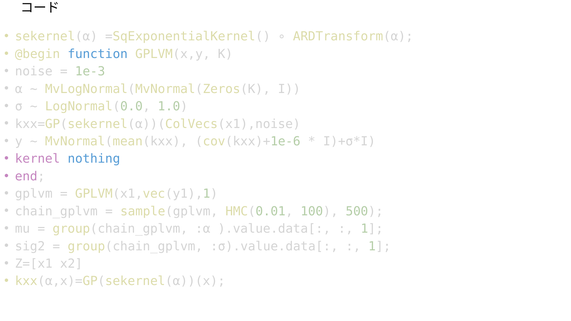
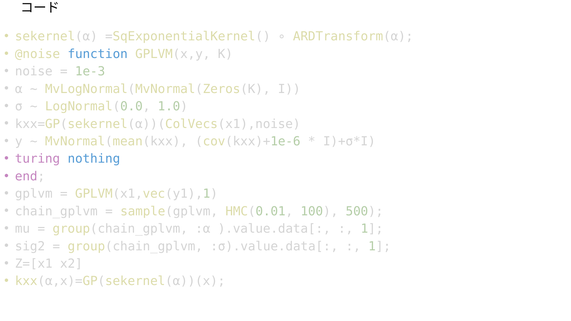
@begin: @begin -> @noise
kernel: kernel -> turing
